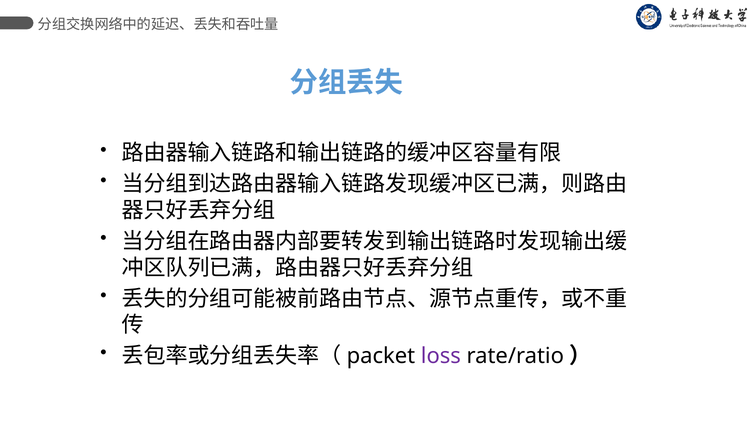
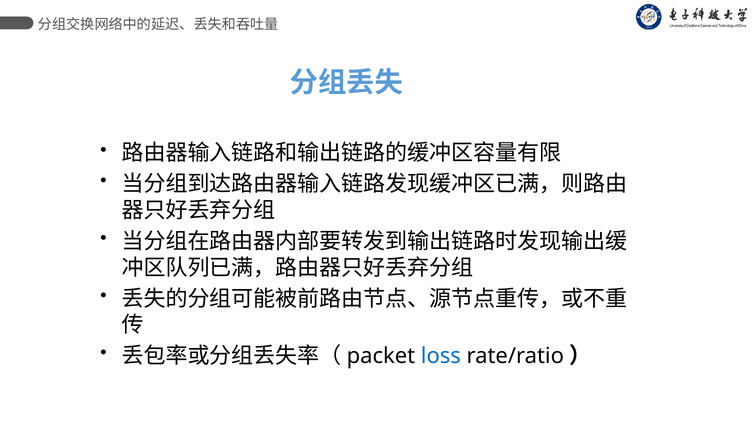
loss colour: purple -> blue
